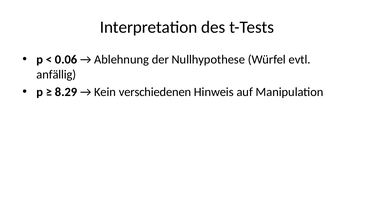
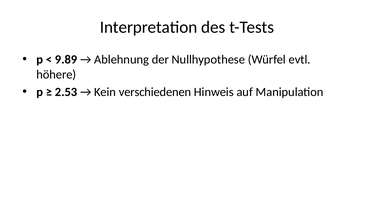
0.06: 0.06 -> 9.89
anfällig: anfällig -> höhere
8.29: 8.29 -> 2.53
